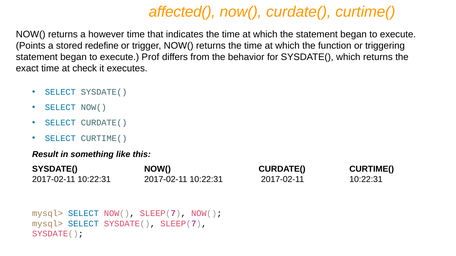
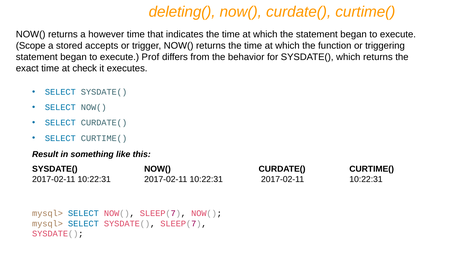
affected(: affected( -> deleting(
Points: Points -> Scope
redefine: redefine -> accepts
